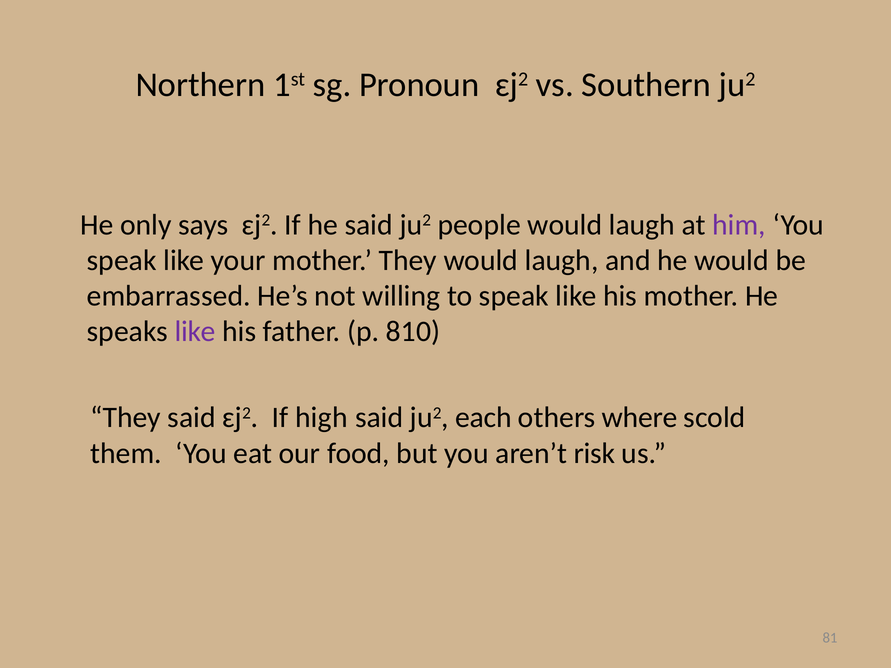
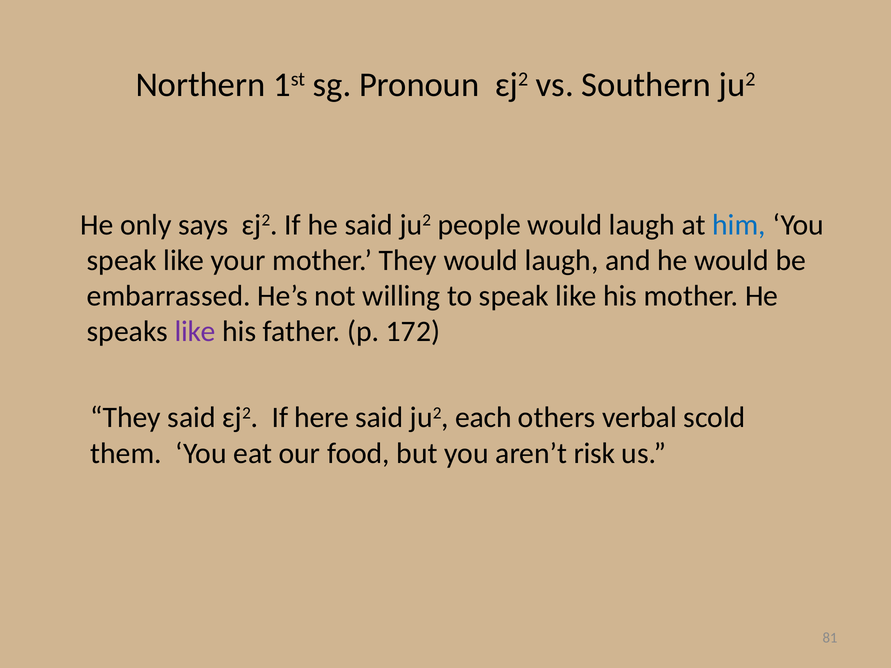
him colour: purple -> blue
810: 810 -> 172
high: high -> here
where: where -> verbal
